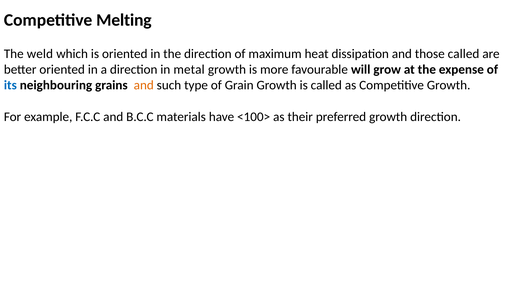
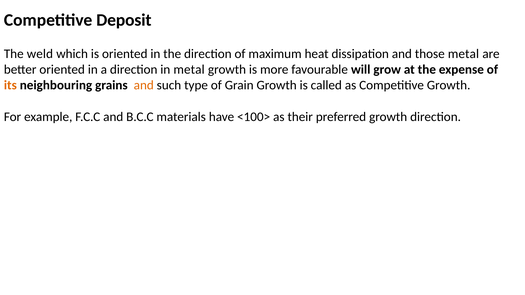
Melting: Melting -> Deposit
those called: called -> metal
its colour: blue -> orange
